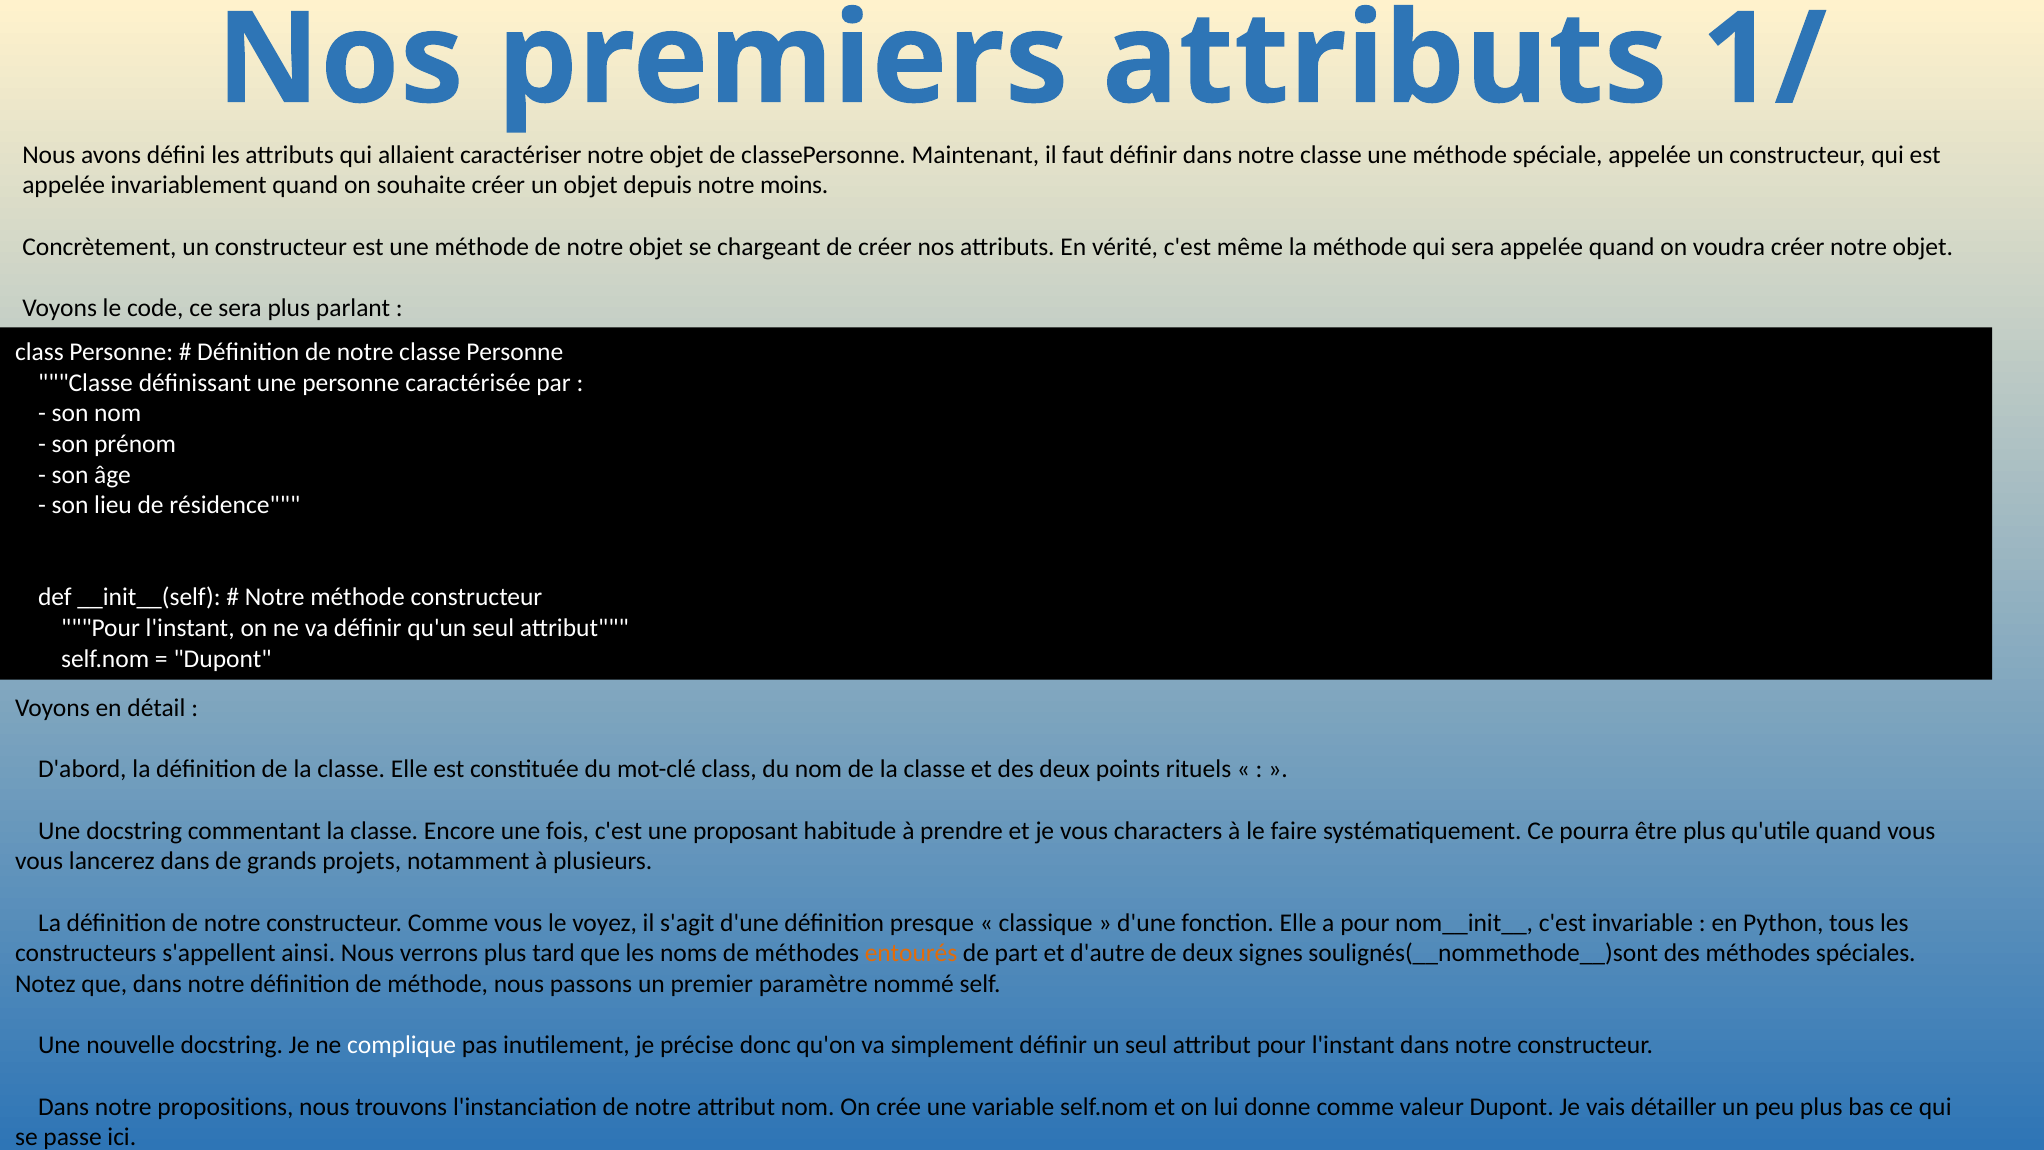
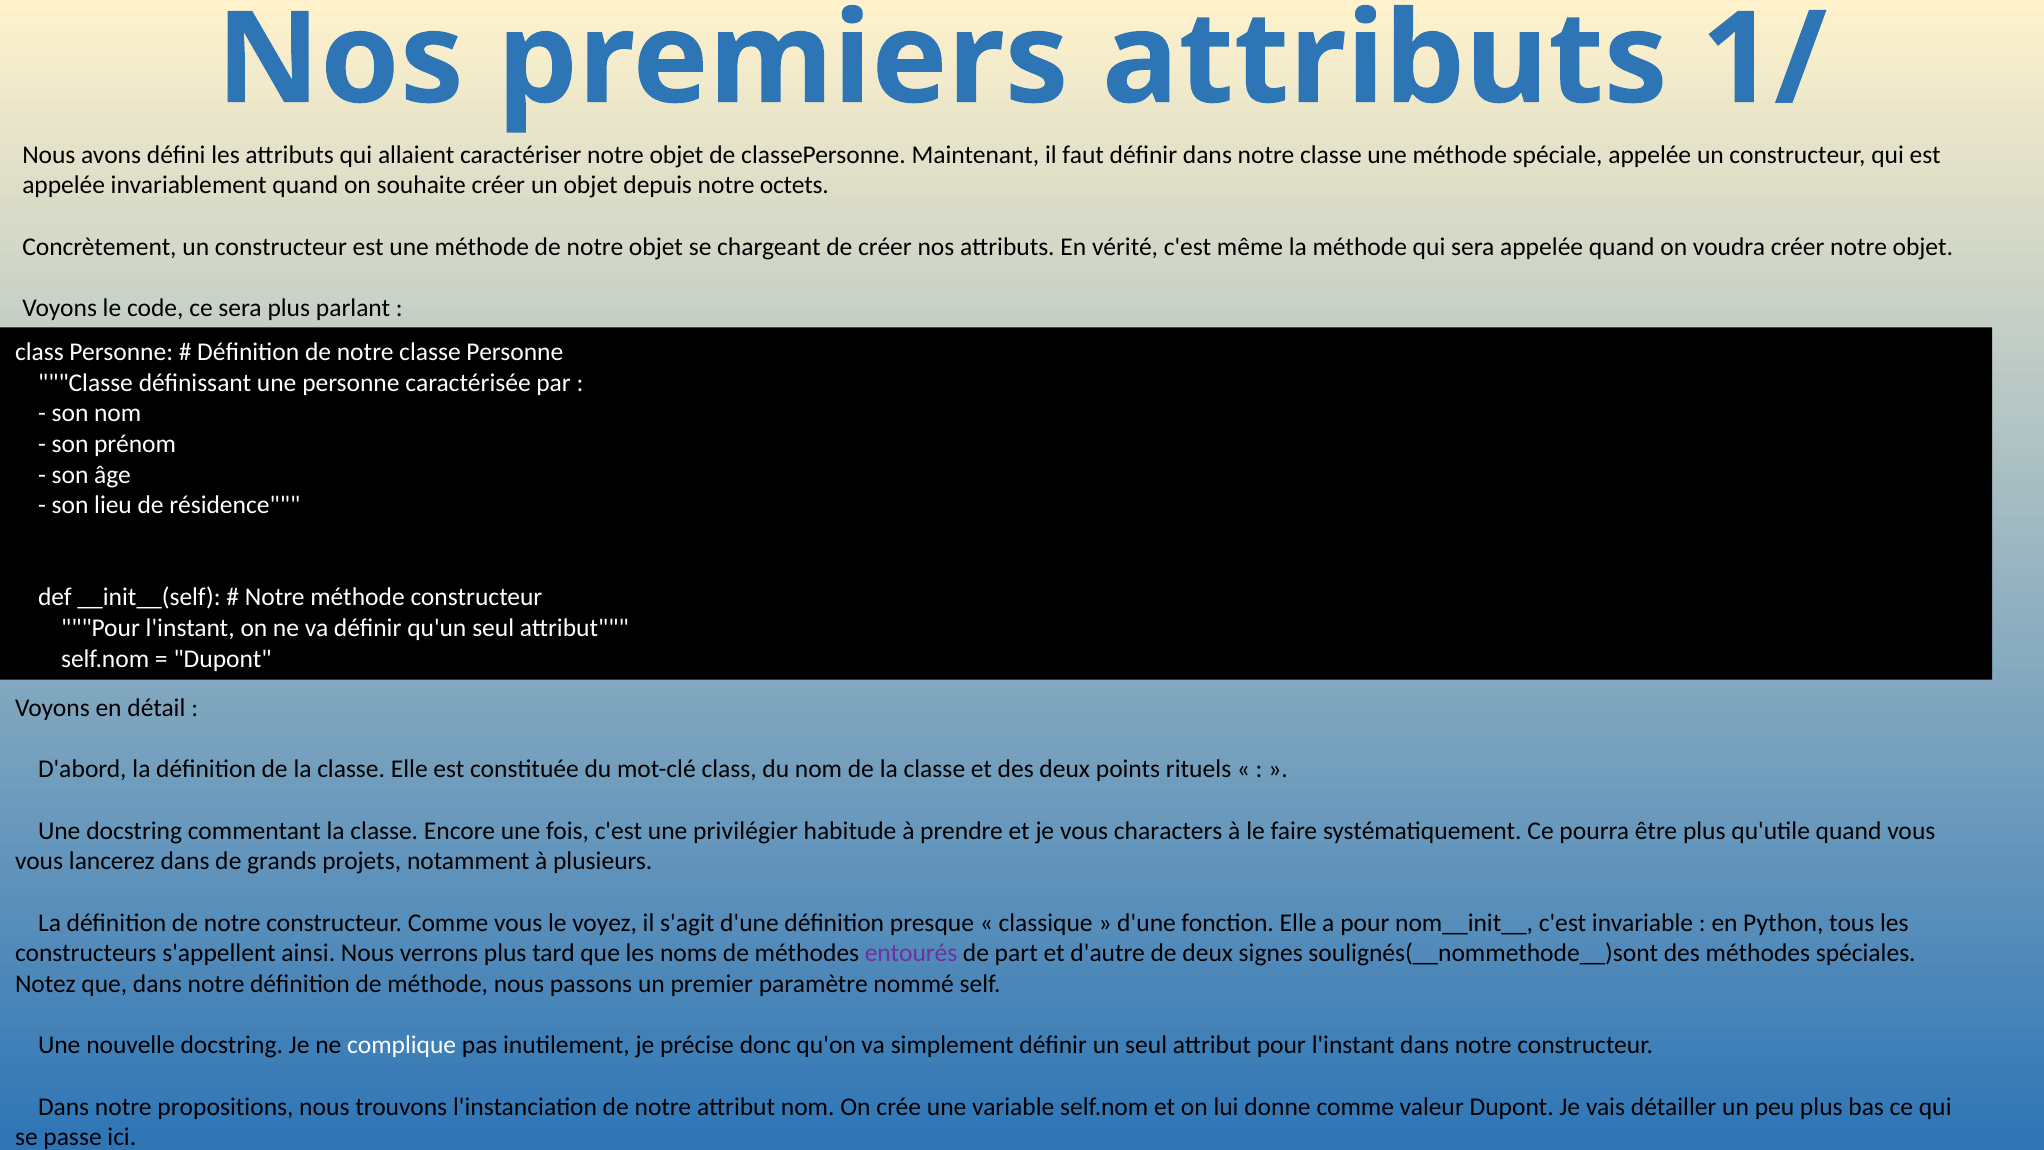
moins: moins -> octets
proposant: proposant -> privilégier
entourés colour: orange -> purple
